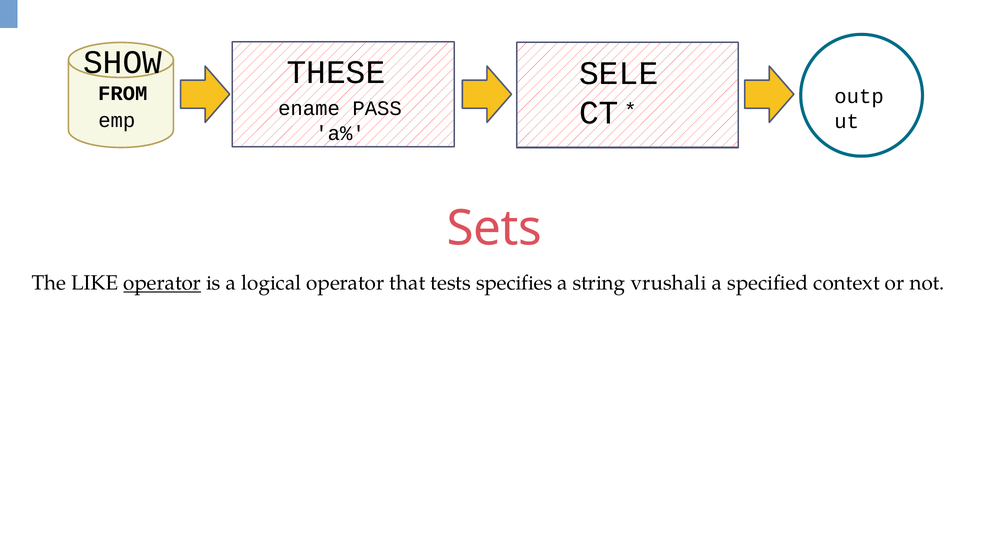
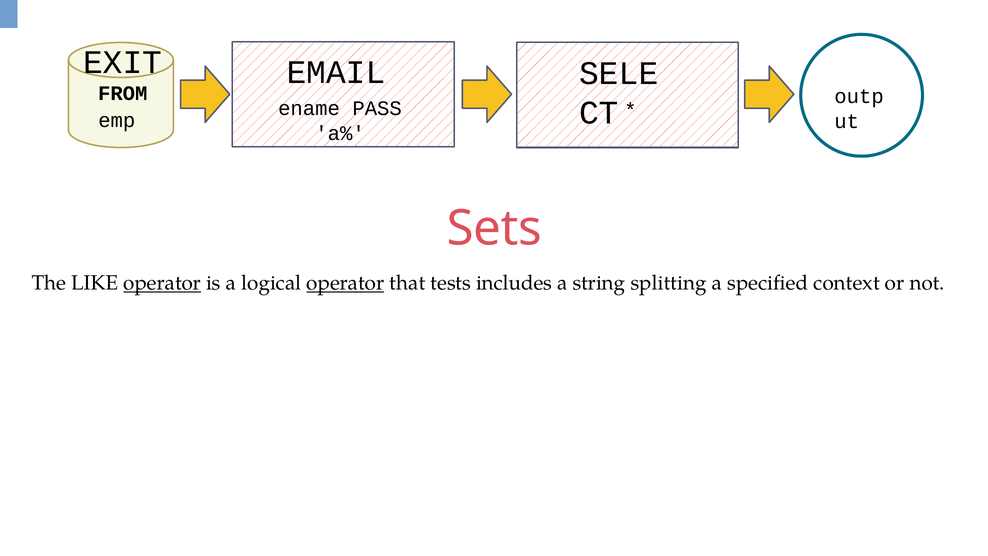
SHOW: SHOW -> EXIT
THESE: THESE -> EMAIL
operator at (345, 283) underline: none -> present
specifies: specifies -> includes
vrushali: vrushali -> splitting
